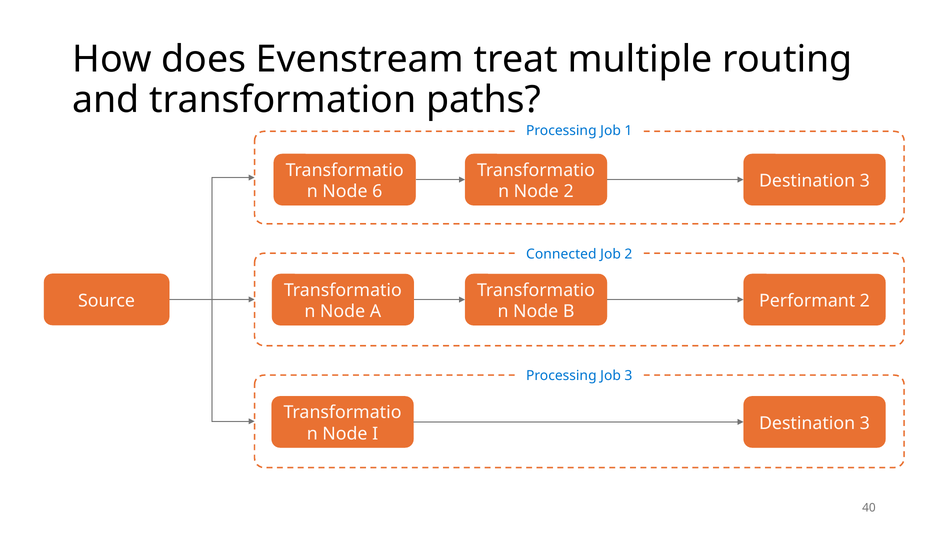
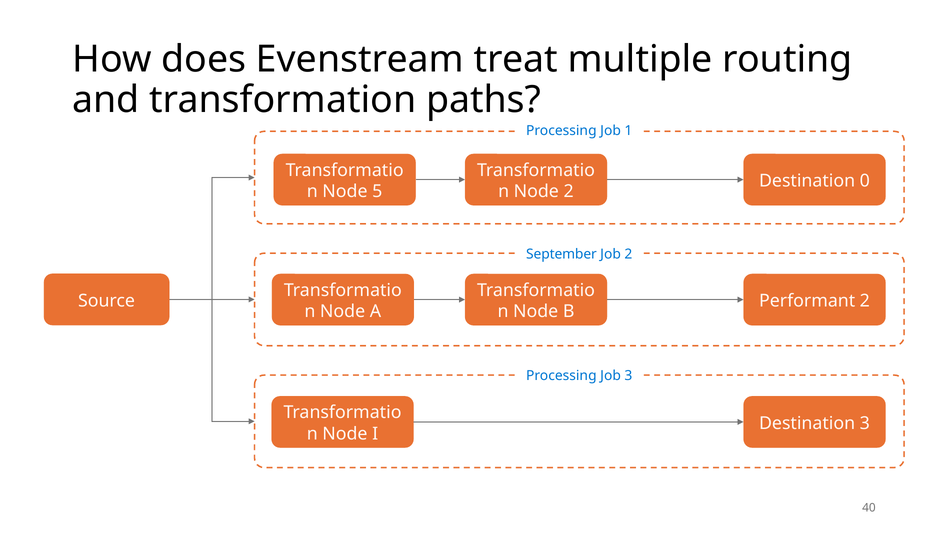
3 at (865, 181): 3 -> 0
6: 6 -> 5
Connected: Connected -> September
